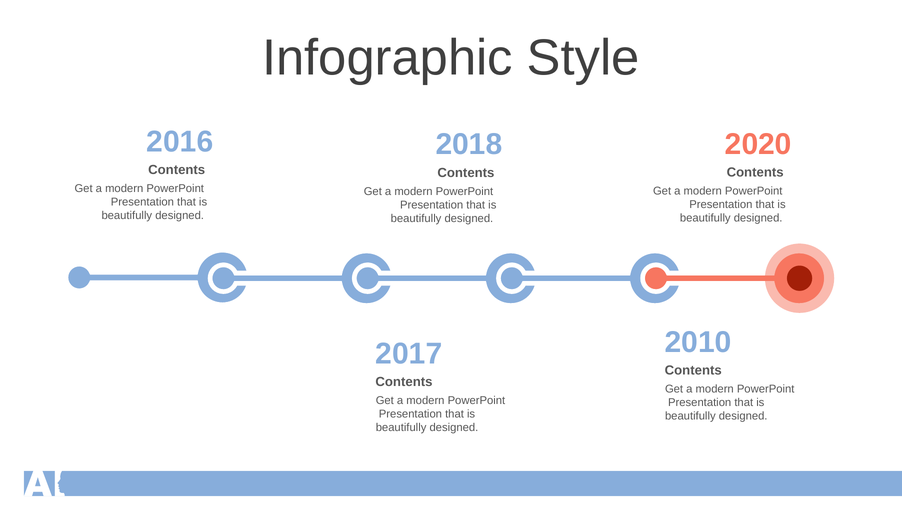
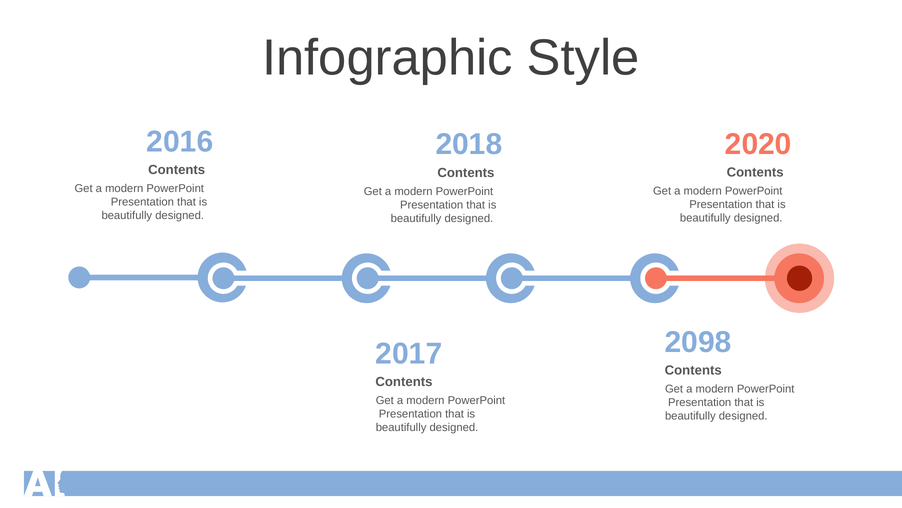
2010: 2010 -> 2098
